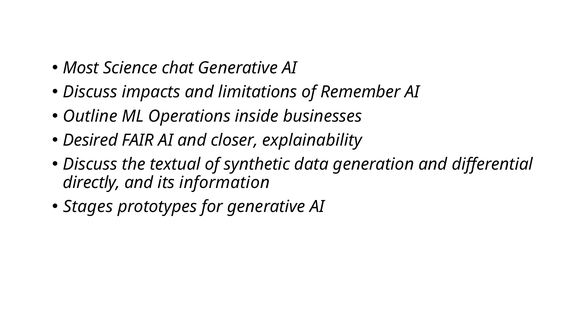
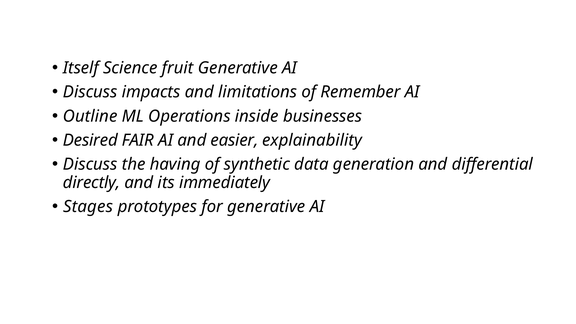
Most: Most -> Itself
chat: chat -> fruit
closer: closer -> easier
textual: textual -> having
information: information -> immediately
